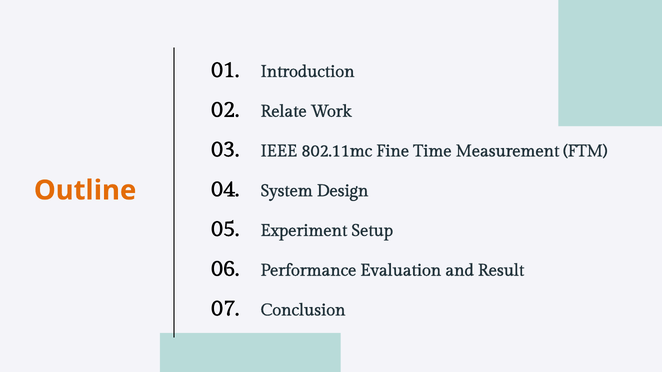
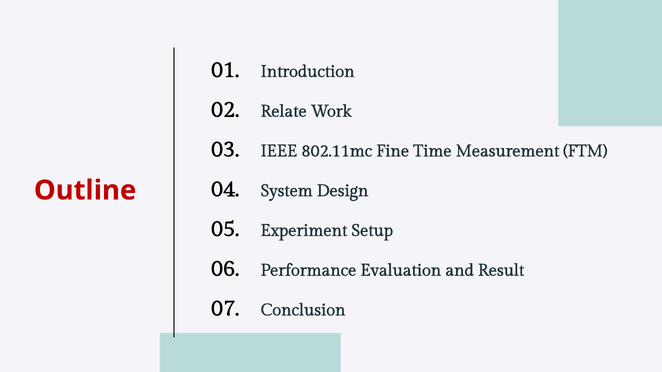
Outline colour: orange -> red
